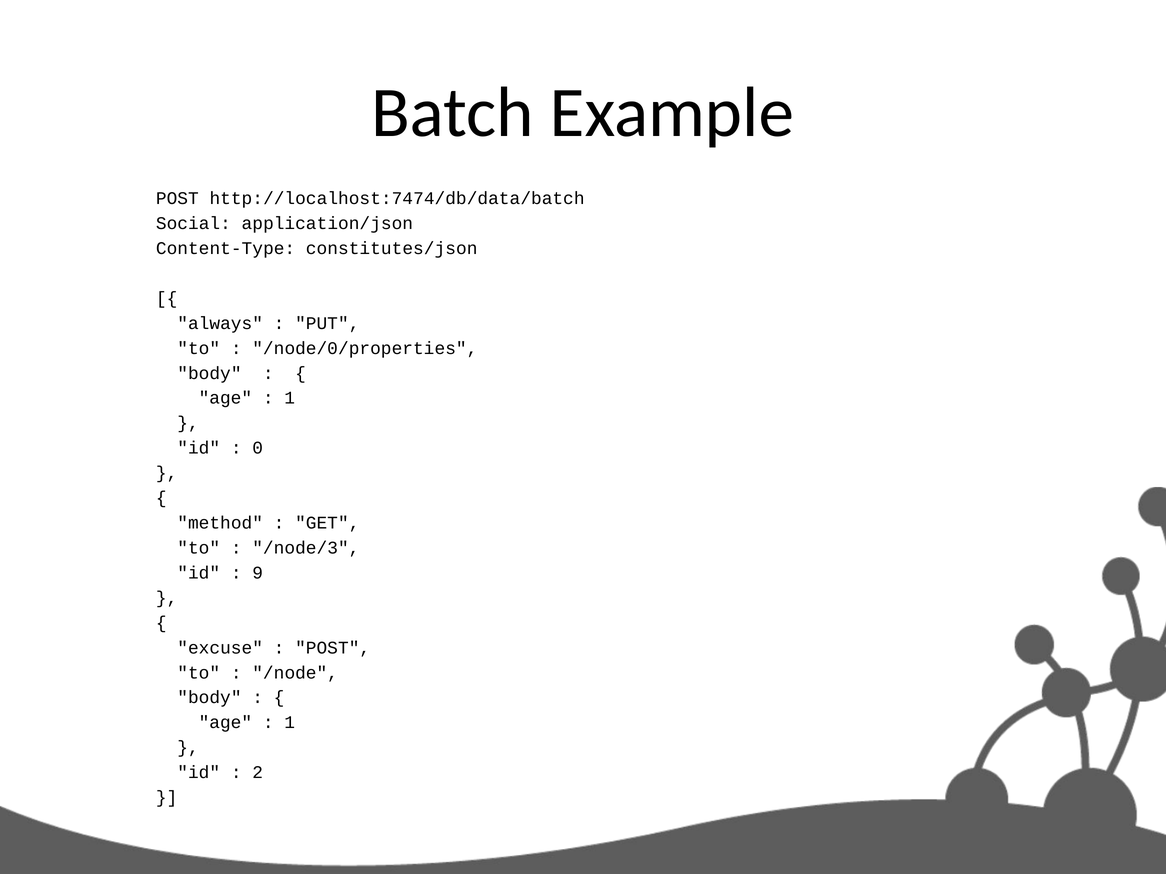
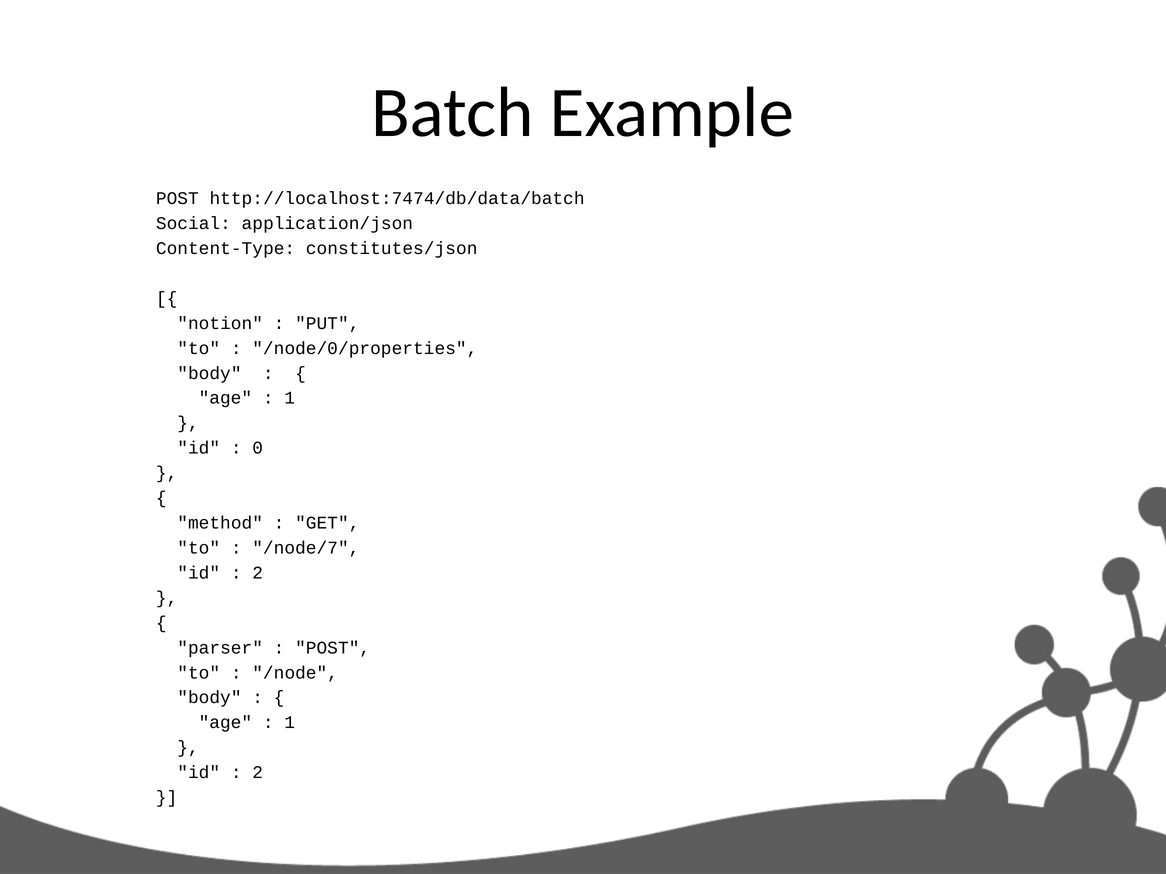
always: always -> notion
/node/3: /node/3 -> /node/7
9 at (258, 573): 9 -> 2
excuse: excuse -> parser
